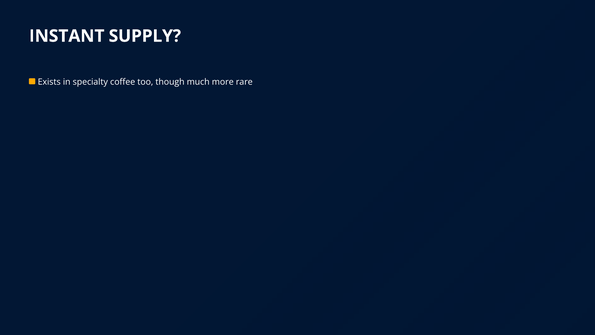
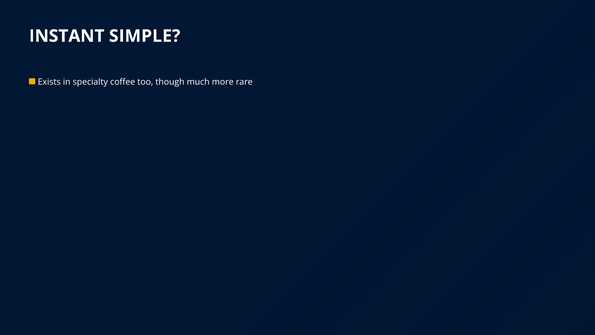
SUPPLY: SUPPLY -> SIMPLE
